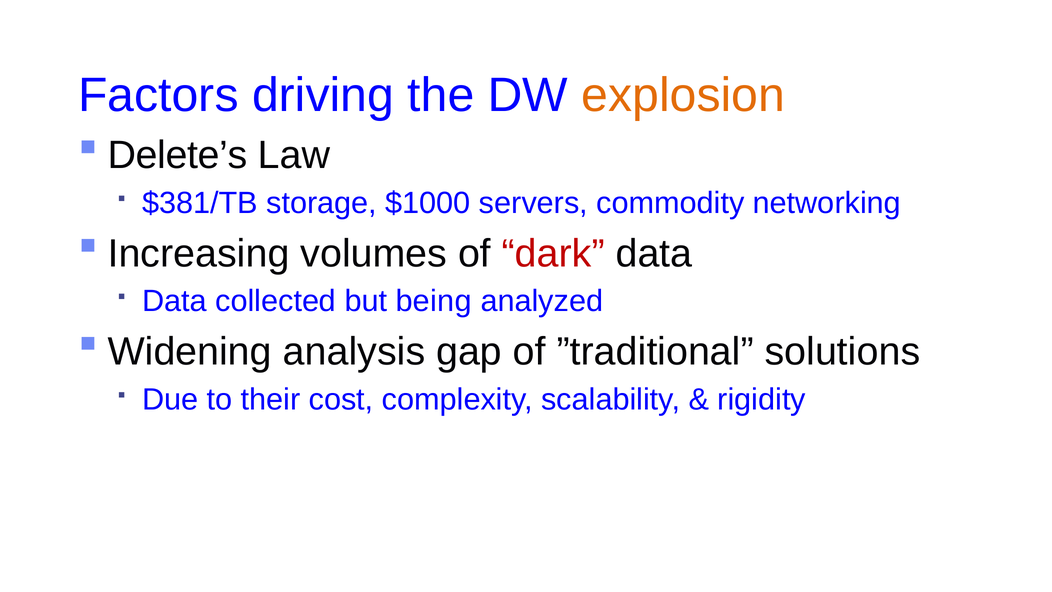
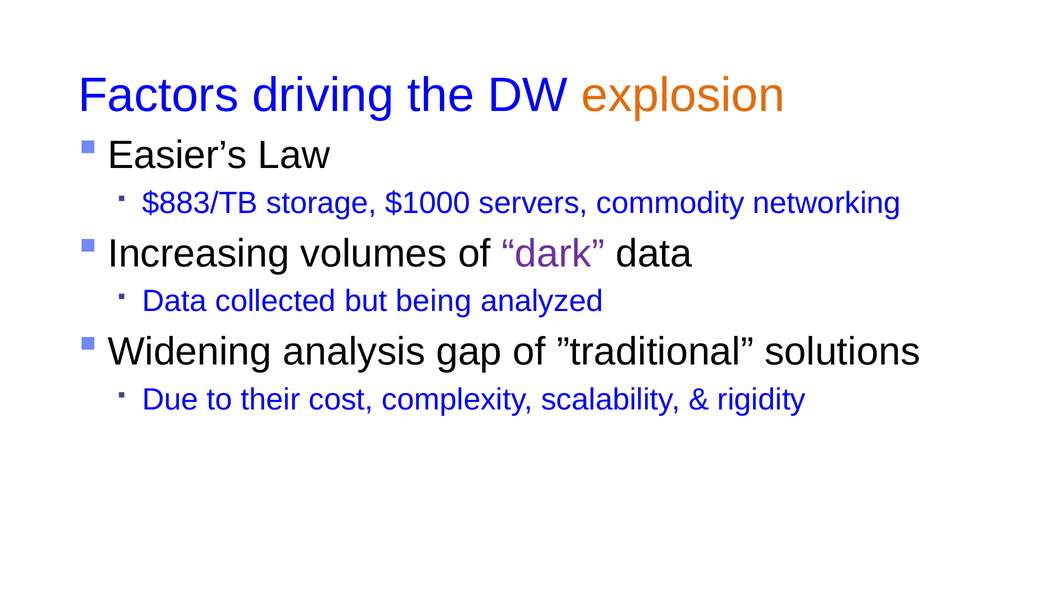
Delete’s: Delete’s -> Easier’s
$381/TB: $381/TB -> $883/TB
dark colour: red -> purple
